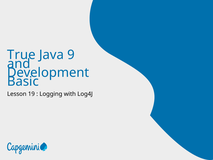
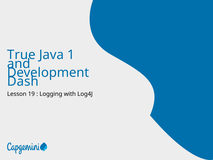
9: 9 -> 1
Basic: Basic -> Dash
